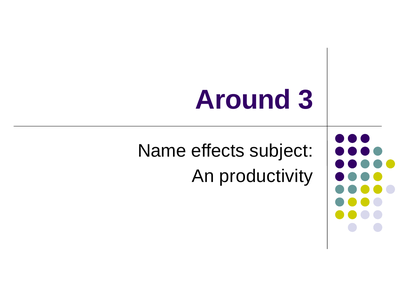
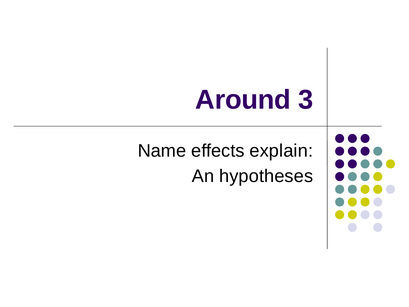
subject: subject -> explain
productivity: productivity -> hypotheses
